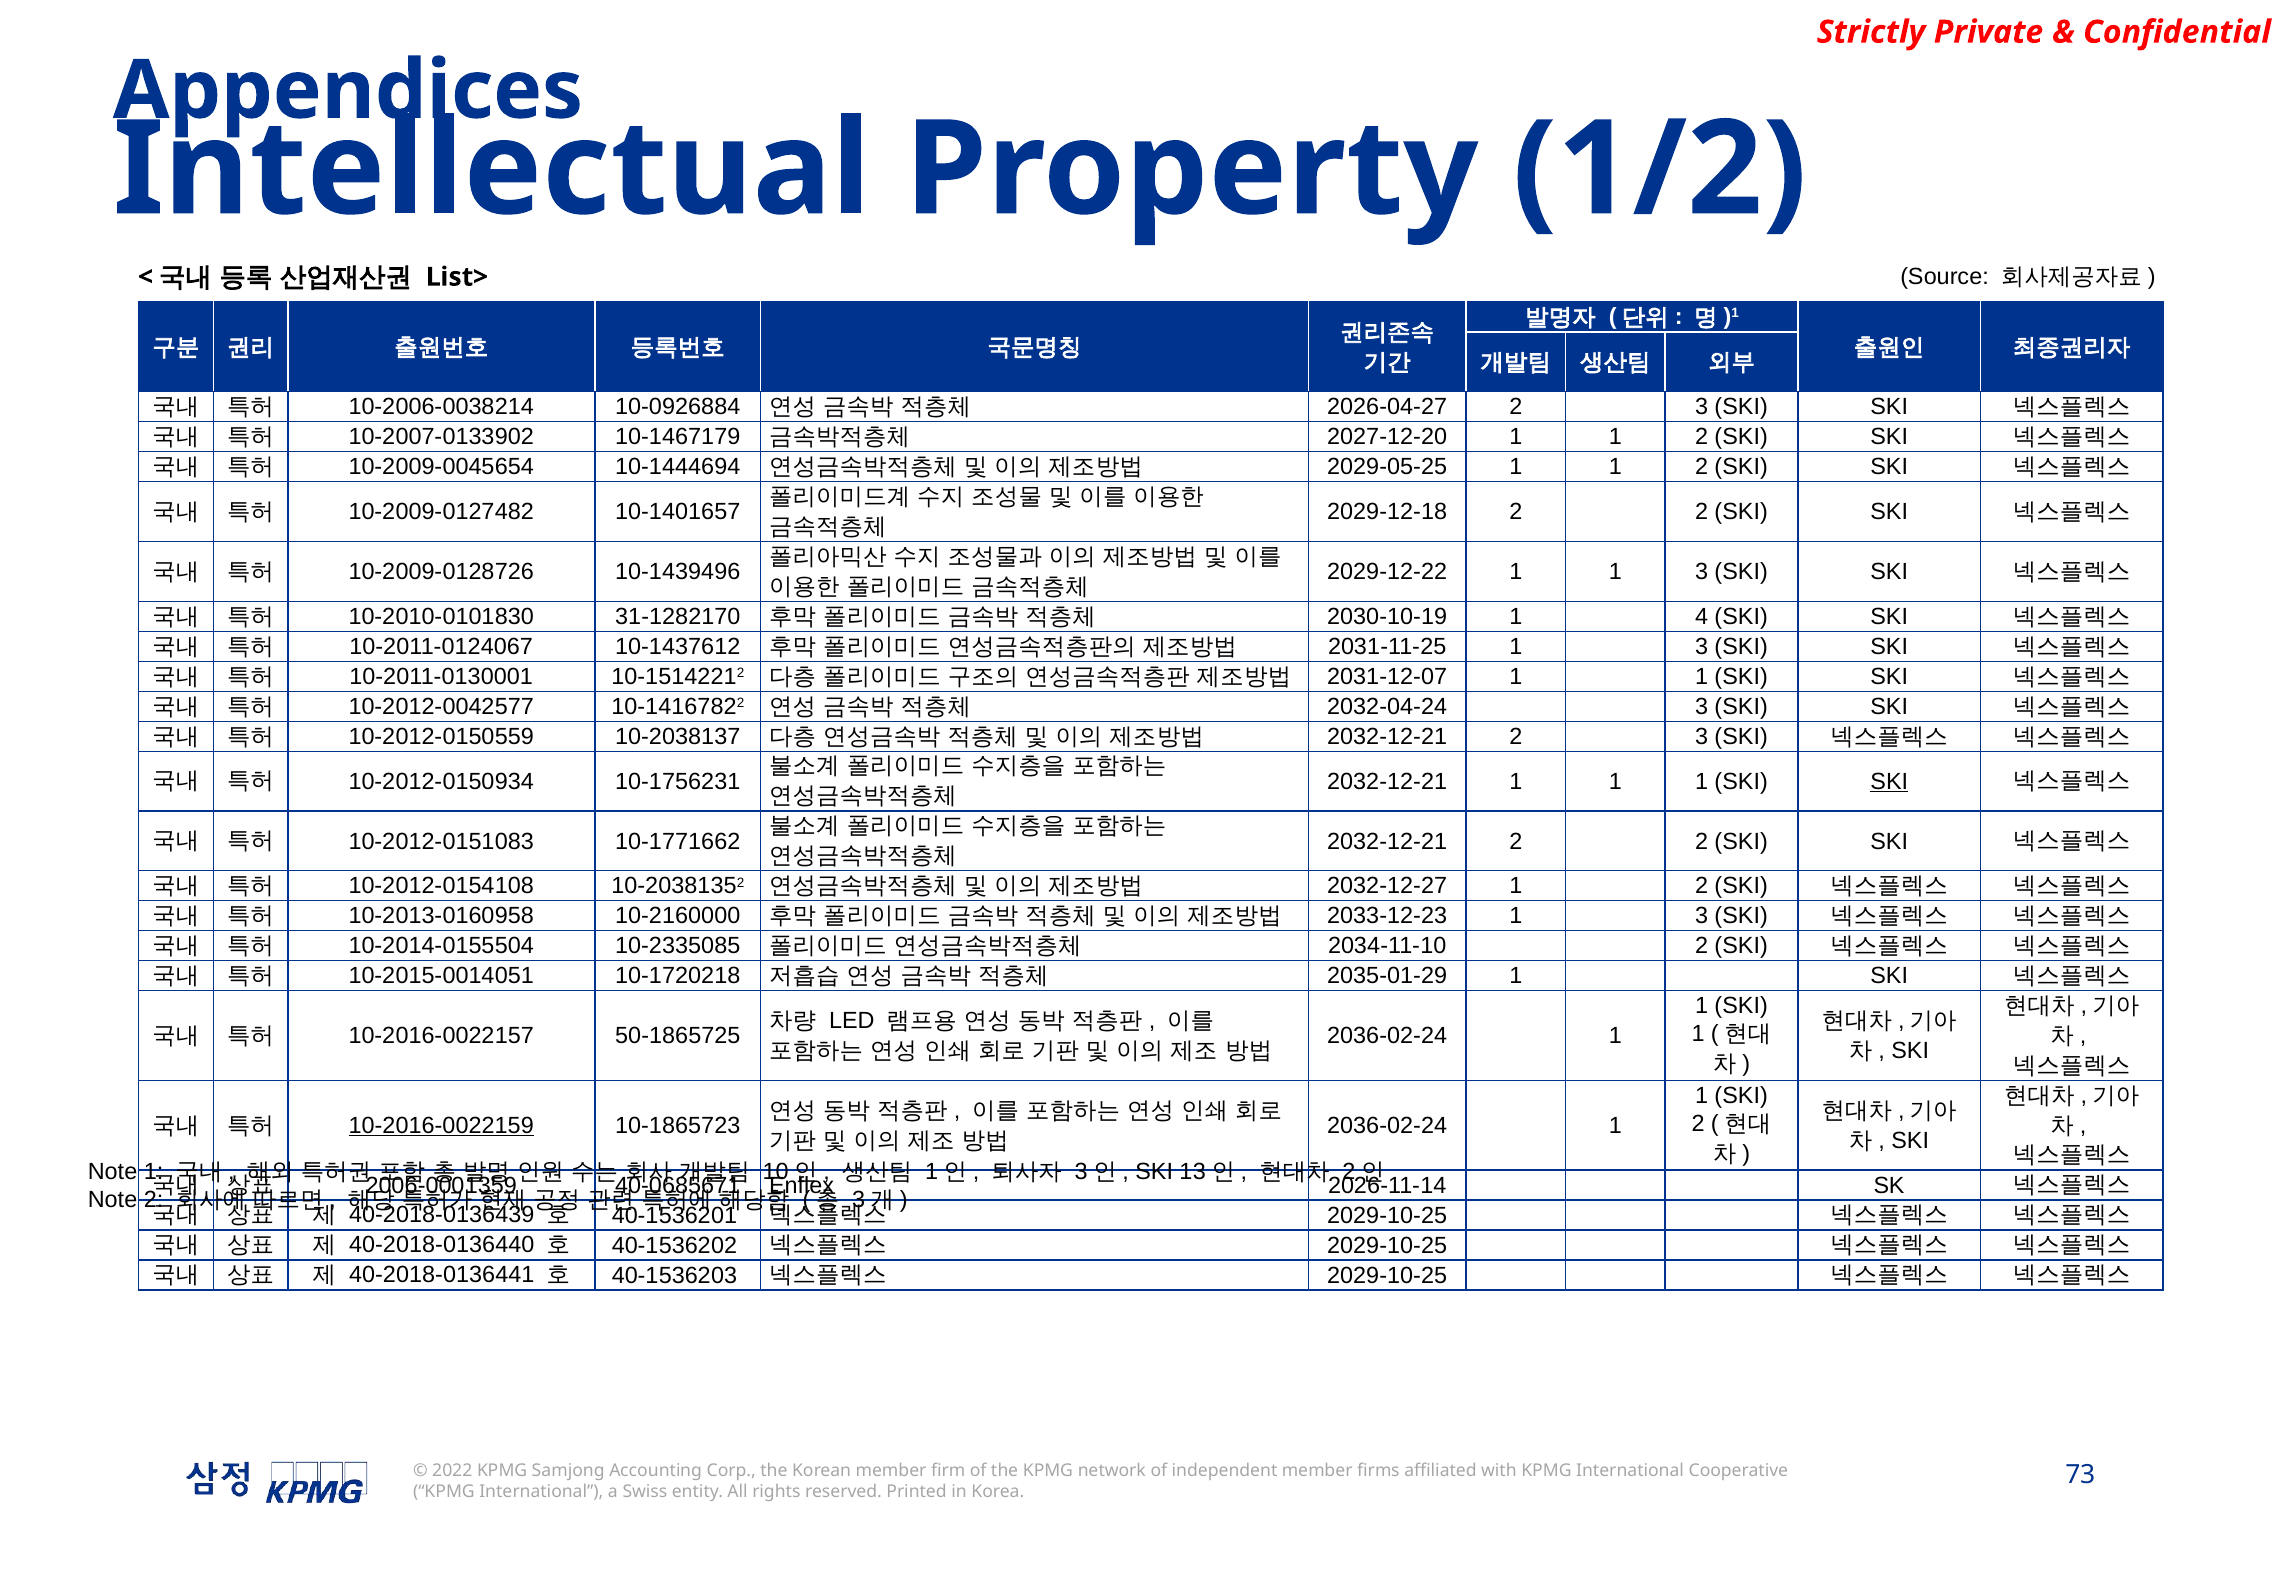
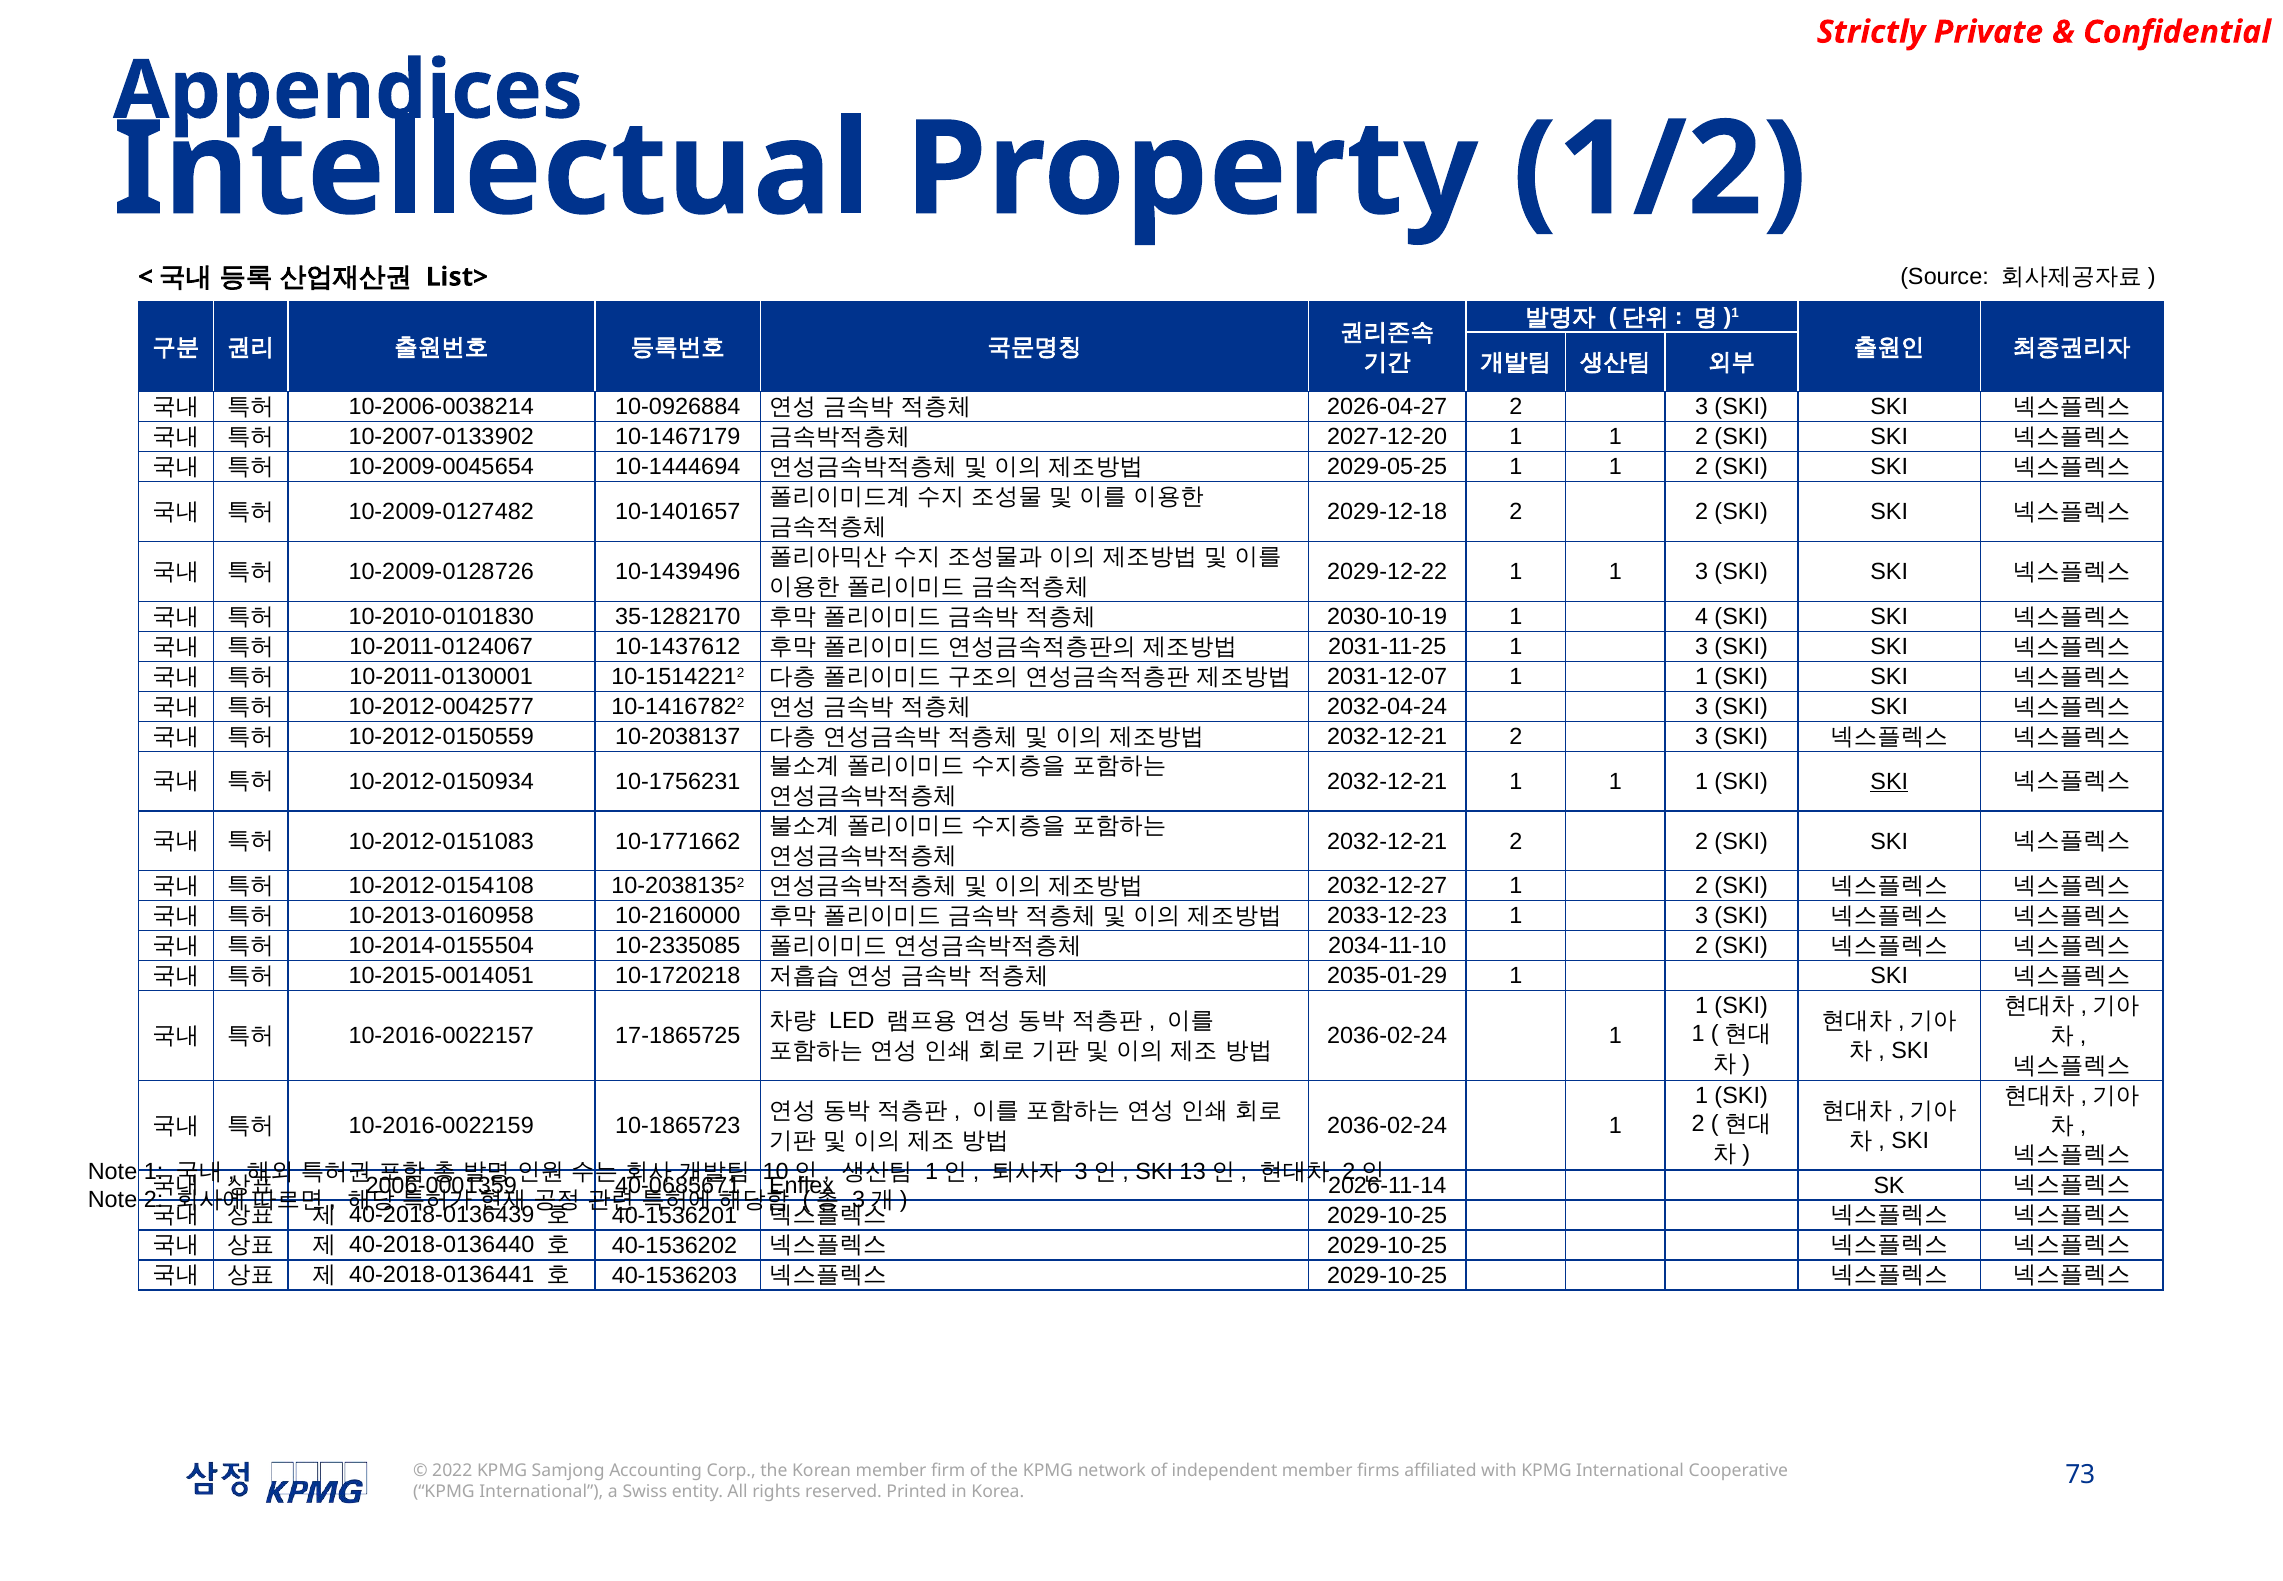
31-1282170: 31-1282170 -> 35-1282170
50-1865725: 50-1865725 -> 17-1865725
10-2016-0022159 underline: present -> none
